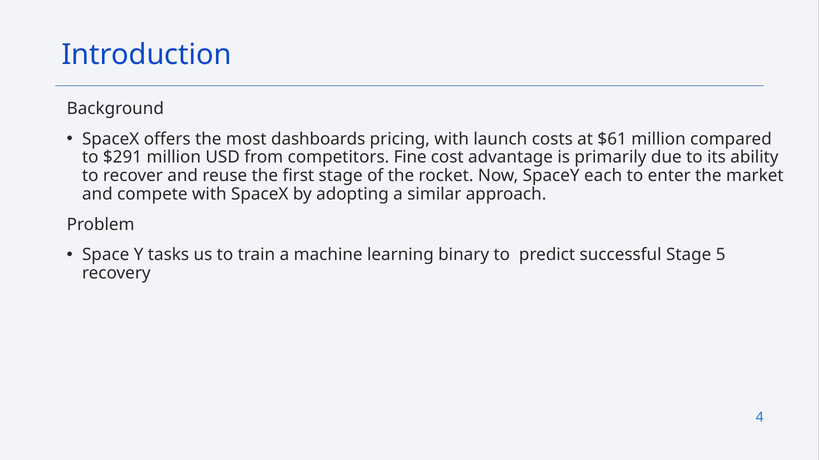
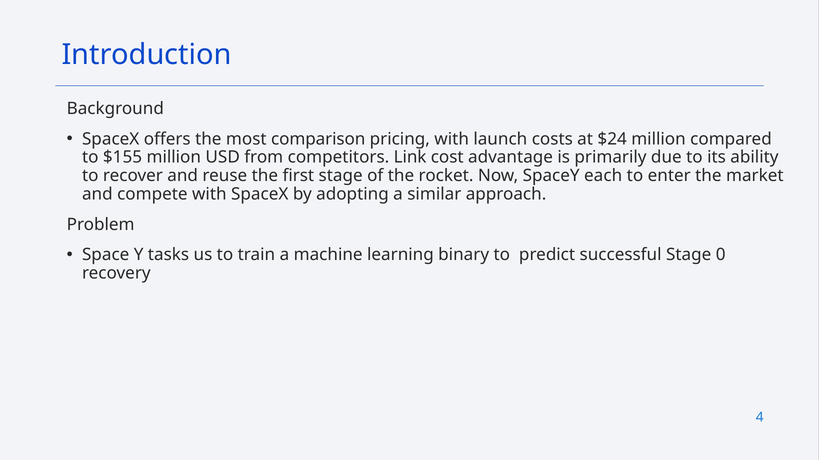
dashboards: dashboards -> comparison
$61: $61 -> $24
$291: $291 -> $155
Fine: Fine -> Link
5: 5 -> 0
